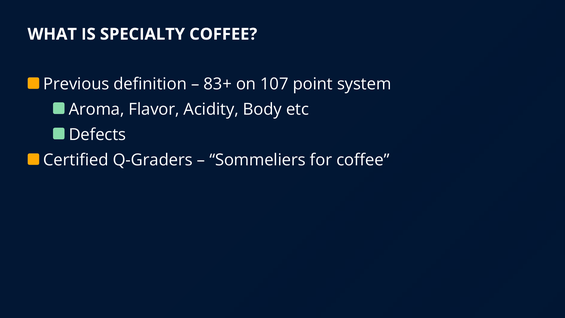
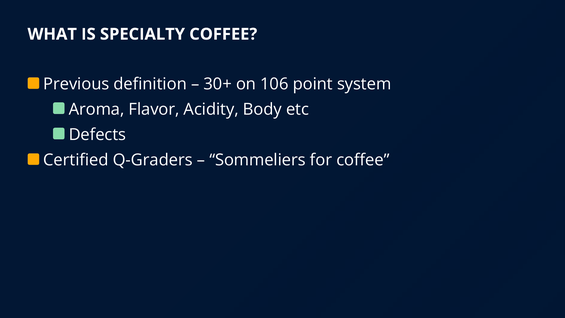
83+: 83+ -> 30+
107: 107 -> 106
